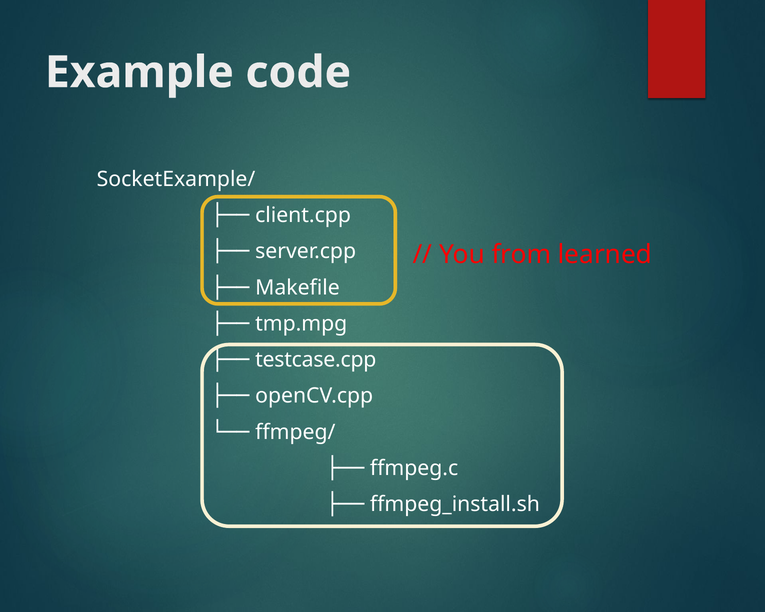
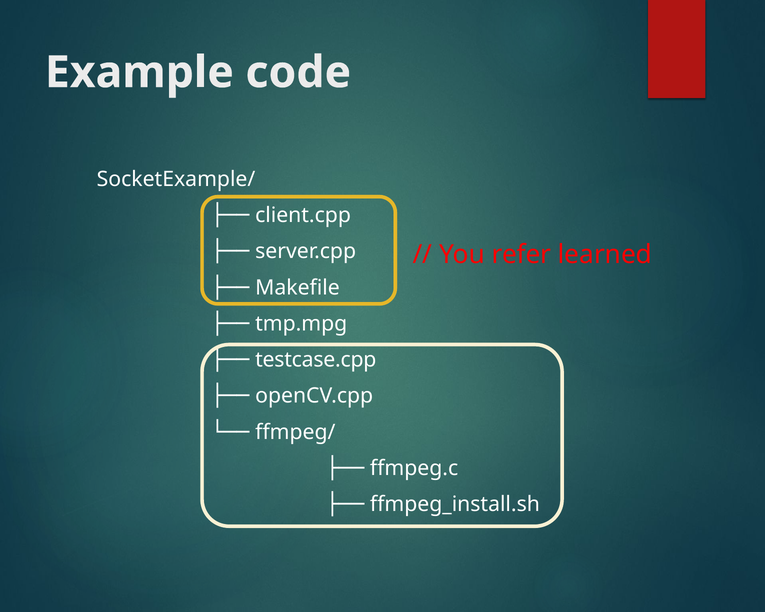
from: from -> refer
